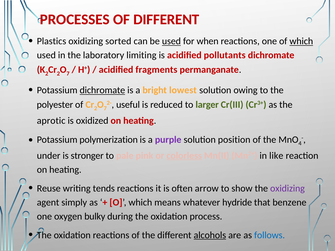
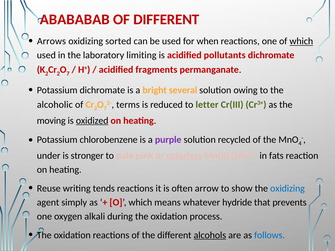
PROCESSES: PROCESSES -> ABABABAB
Plastics: Plastics -> Arrows
used at (171, 41) underline: present -> none
dichromate at (102, 90) underline: present -> none
lowest: lowest -> several
polyester: polyester -> alcoholic
useful: useful -> terms
larger: larger -> letter
aprotic: aprotic -> moving
oxidized underline: none -> present
polymerization: polymerization -> chlorobenzene
position: position -> recycled
like: like -> fats
oxidizing at (287, 188) colour: purple -> blue
benzene: benzene -> prevents
bulky: bulky -> alkali
